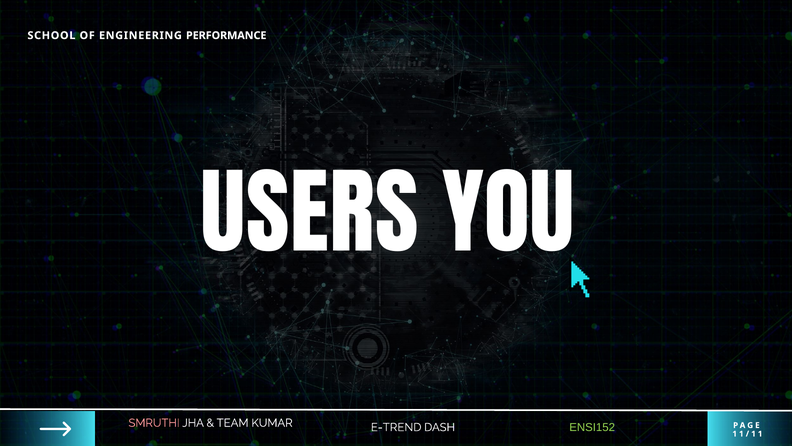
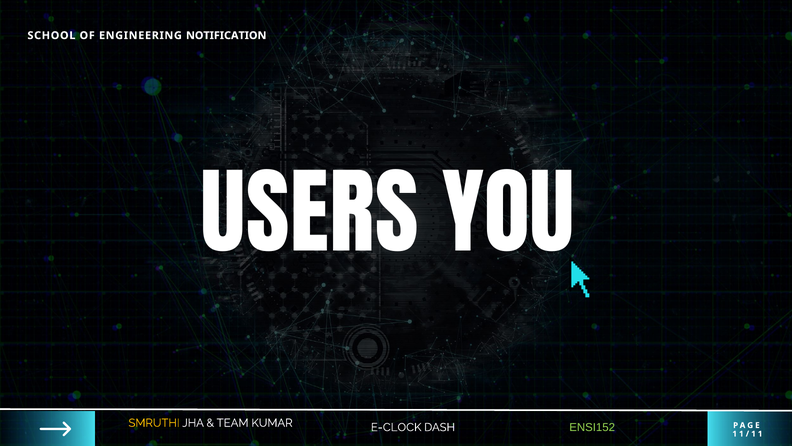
PERFORMANCE: PERFORMANCE -> NOTIFICATION
SMRUTHI colour: pink -> yellow
E-TREND: E-TREND -> E-CLOCK
